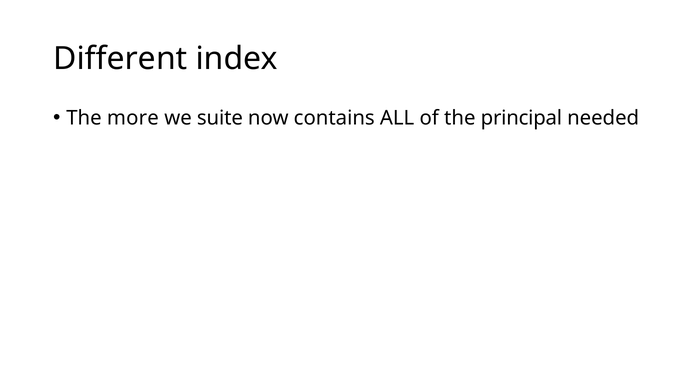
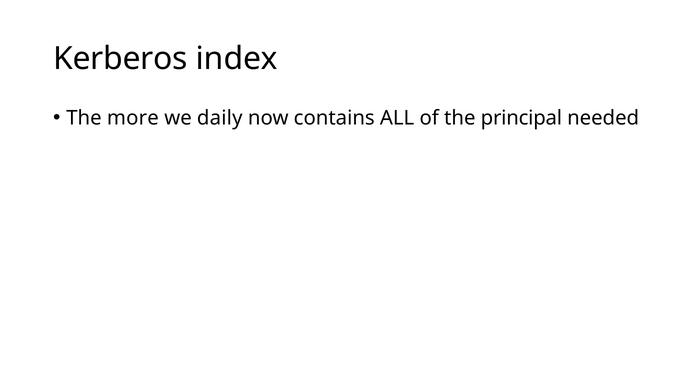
Different: Different -> Kerberos
suite: suite -> daily
